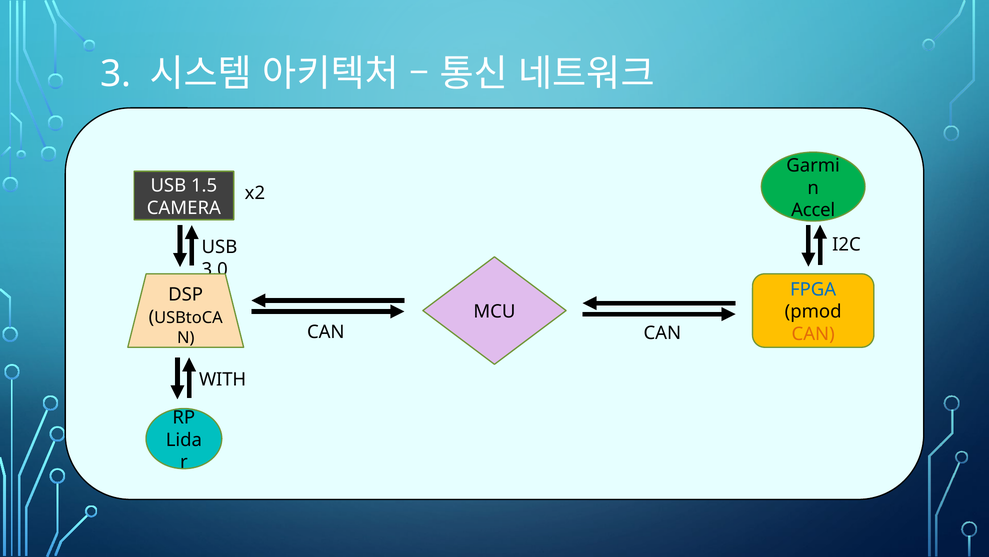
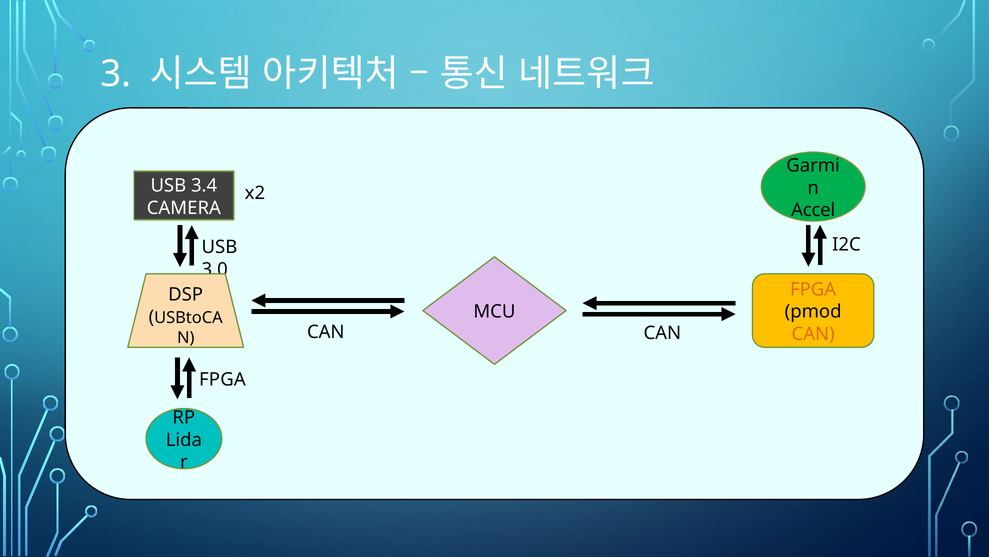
1.5: 1.5 -> 3.4
FPGA at (813, 289) colour: blue -> orange
WITH at (223, 379): WITH -> FPGA
